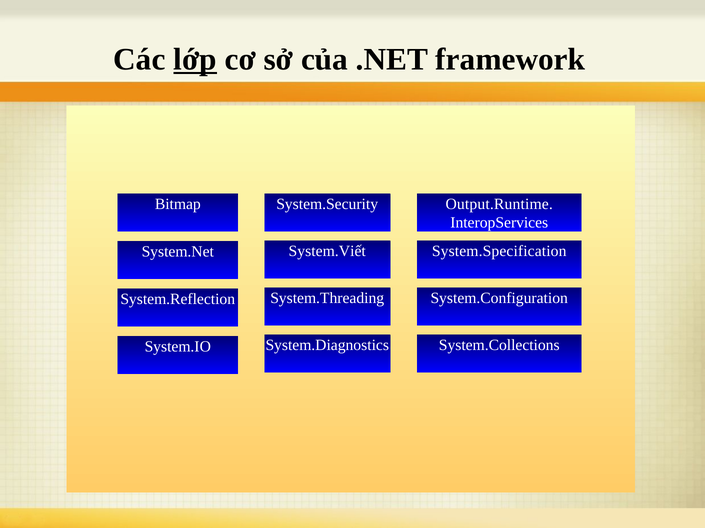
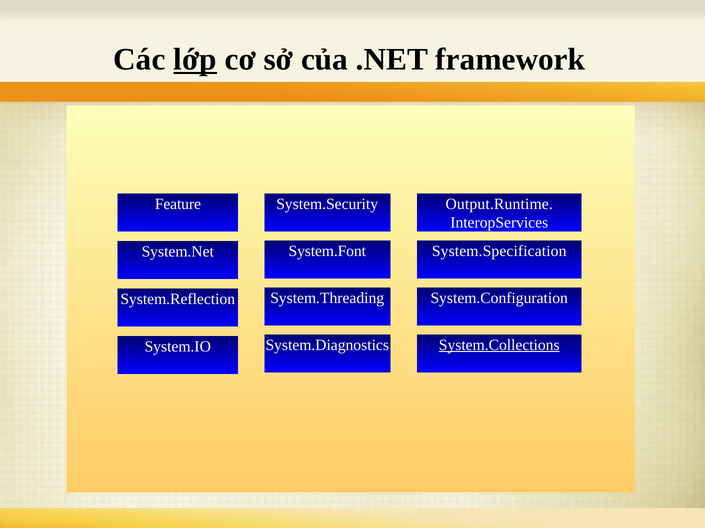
Bitmap: Bitmap -> Feature
System.Viết: System.Viết -> System.Font
System.Collections underline: none -> present
